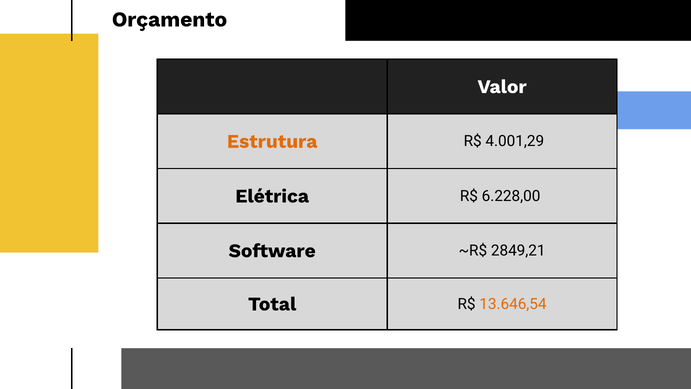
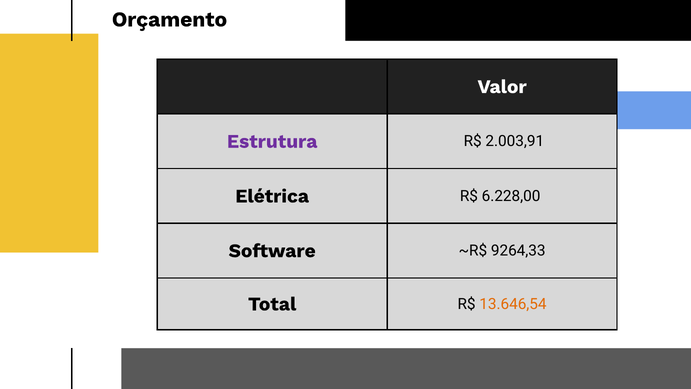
Estrutura colour: orange -> purple
4.001,29: 4.001,29 -> 2.003,91
2849,21: 2849,21 -> 9264,33
